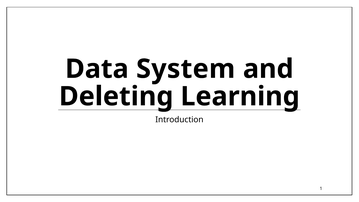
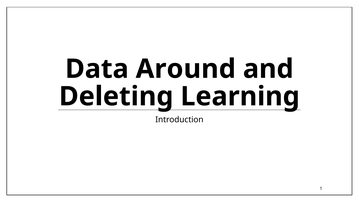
System: System -> Around
